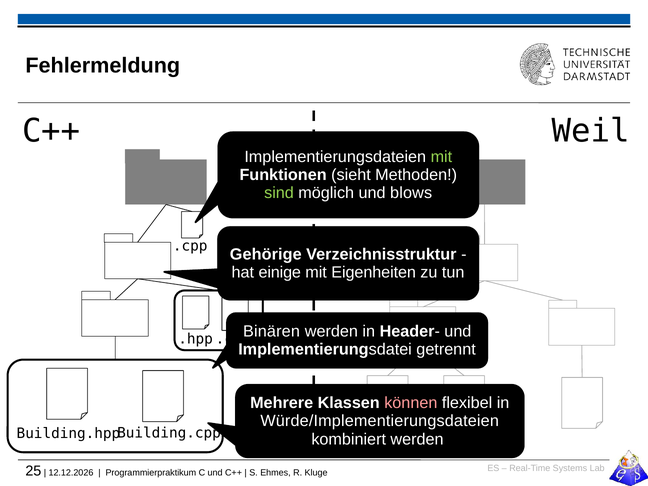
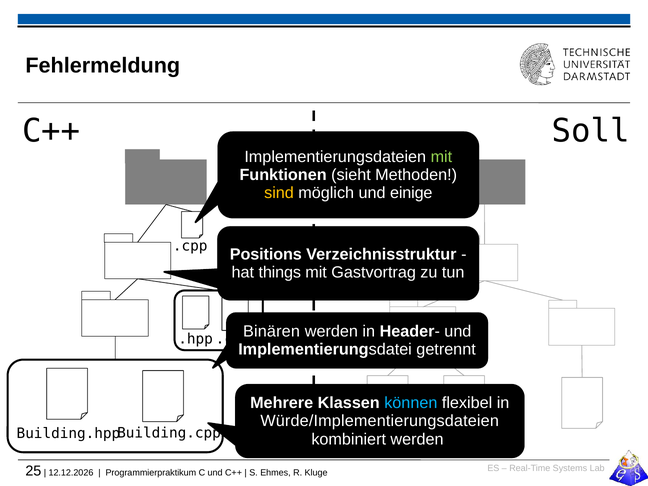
Weil: Weil -> Soll
sind colour: light green -> yellow
blows: blows -> einige
Gehörige: Gehörige -> Positions
einige: einige -> things
Eigenheiten: Eigenheiten -> Gastvortrag
können colour: pink -> light blue
